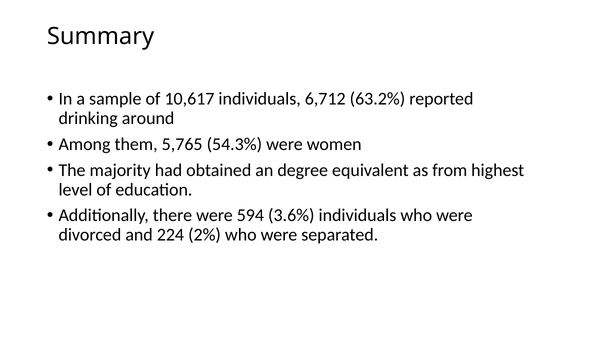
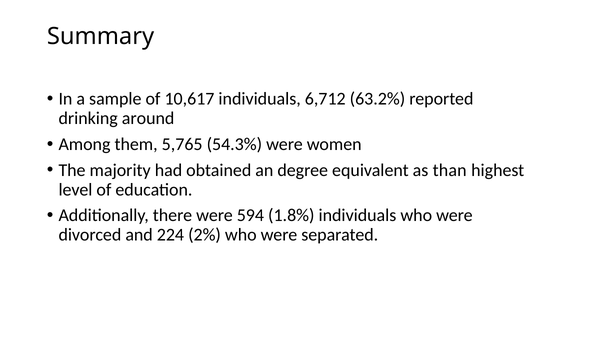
from: from -> than
3.6%: 3.6% -> 1.8%
